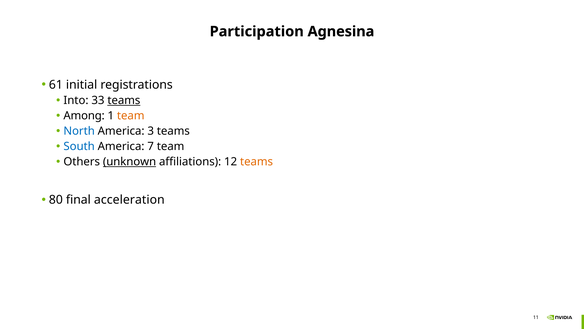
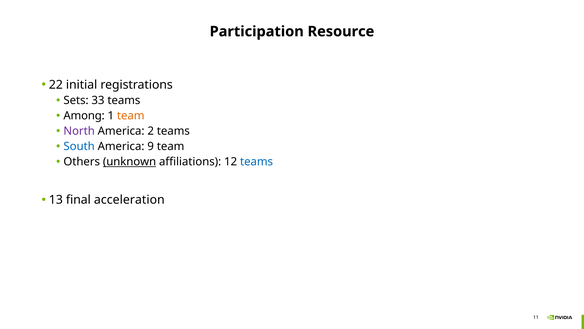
Agnesina: Agnesina -> Resource
61: 61 -> 22
Into: Into -> Sets
teams at (124, 100) underline: present -> none
North colour: blue -> purple
3: 3 -> 2
7: 7 -> 9
teams at (257, 162) colour: orange -> blue
80: 80 -> 13
